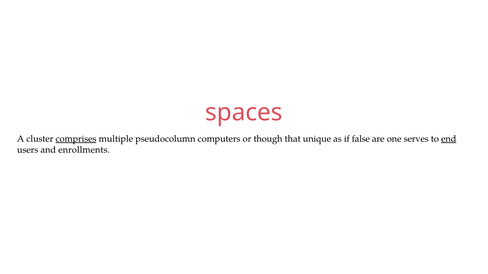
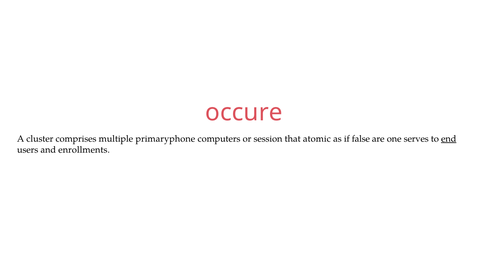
spaces: spaces -> occure
comprises underline: present -> none
pseudocolumn: pseudocolumn -> primaryphone
though: though -> session
unique: unique -> atomic
